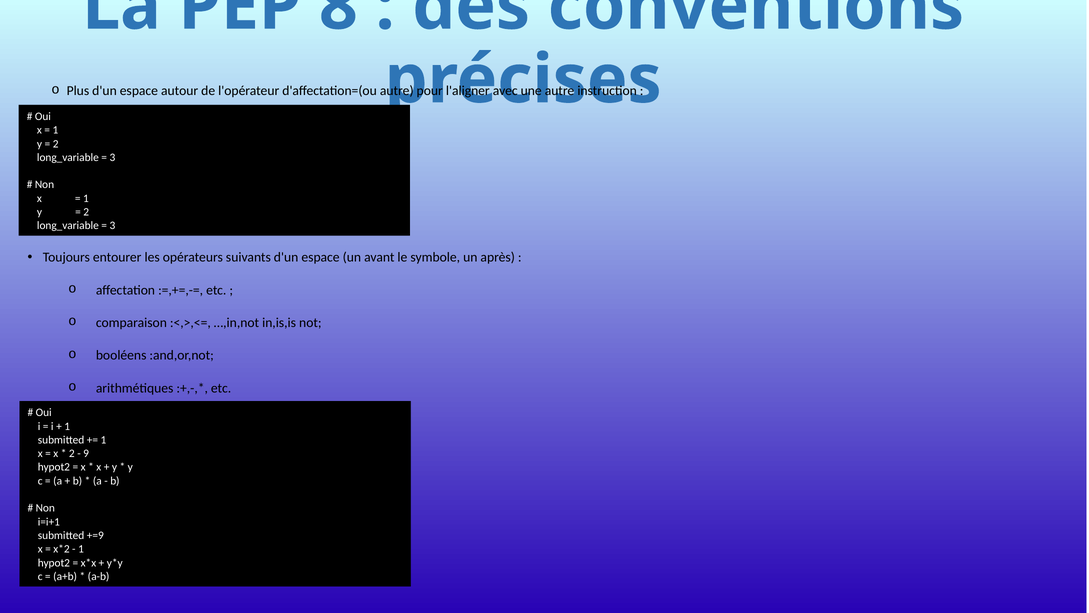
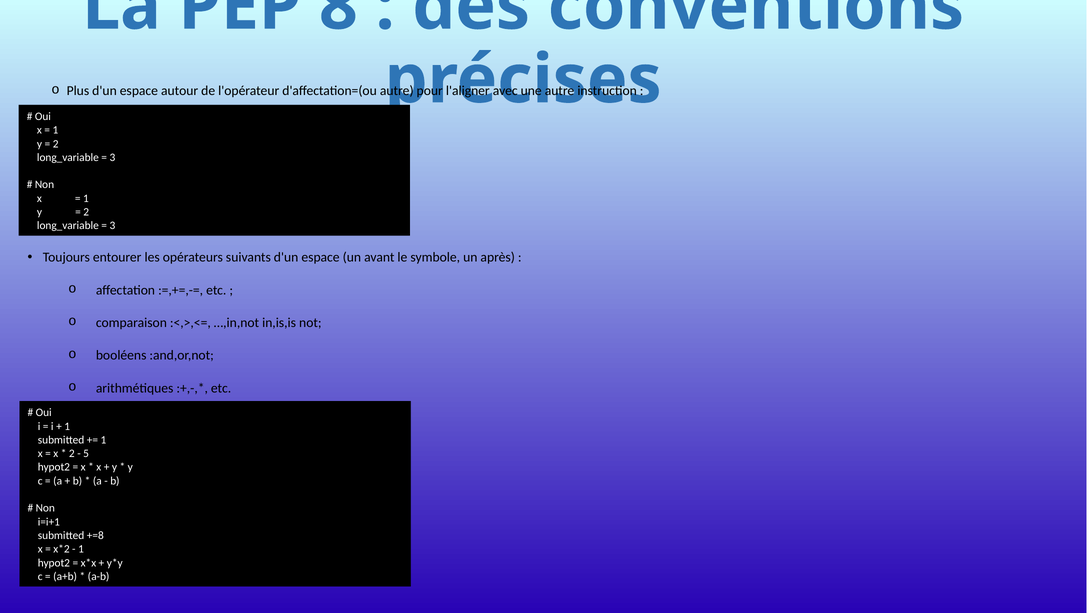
9: 9 -> 5
+=9: +=9 -> +=8
